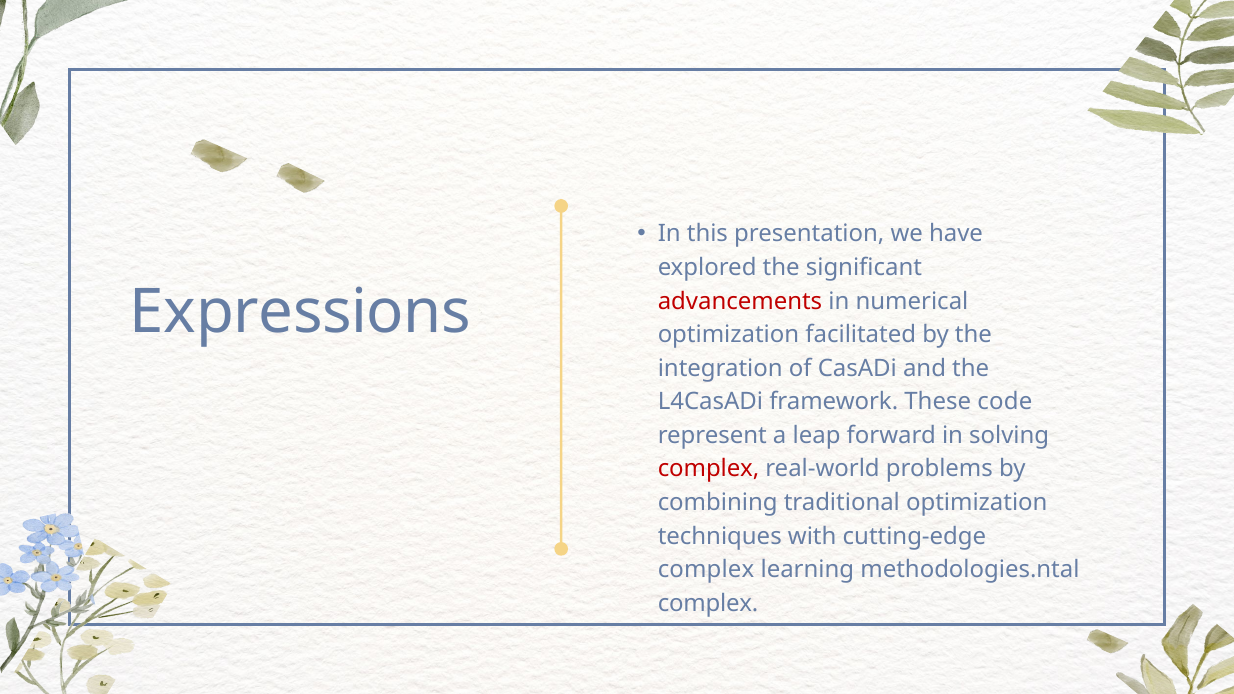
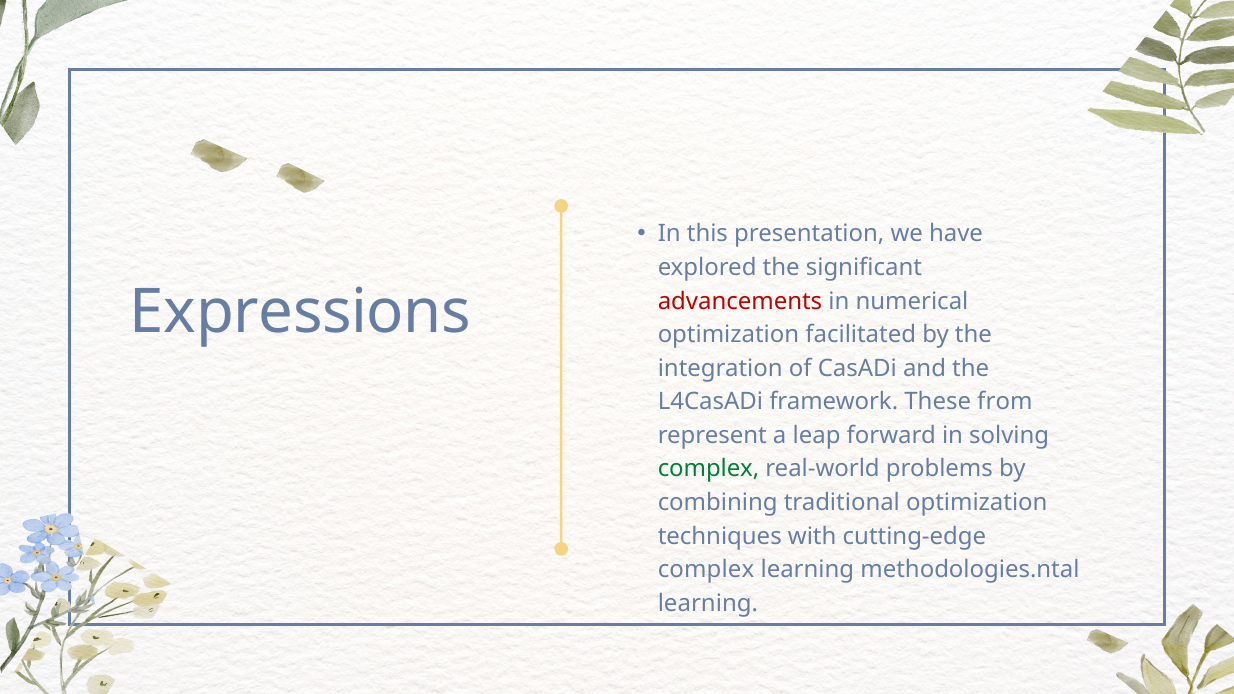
code: code -> from
complex at (709, 469) colour: red -> green
complex at (708, 604): complex -> learning
